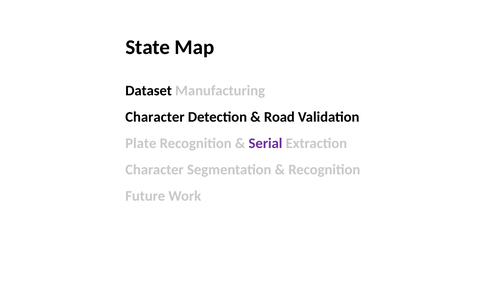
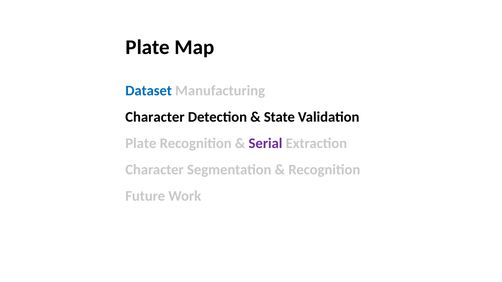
State at (148, 47): State -> Plate
Dataset colour: black -> blue
Road: Road -> State
